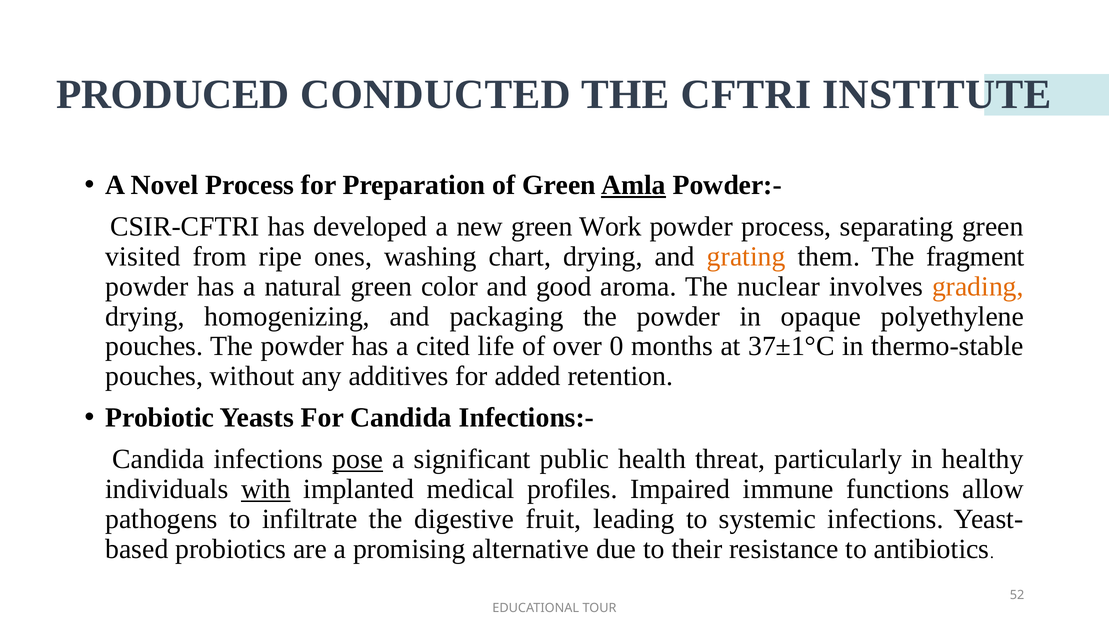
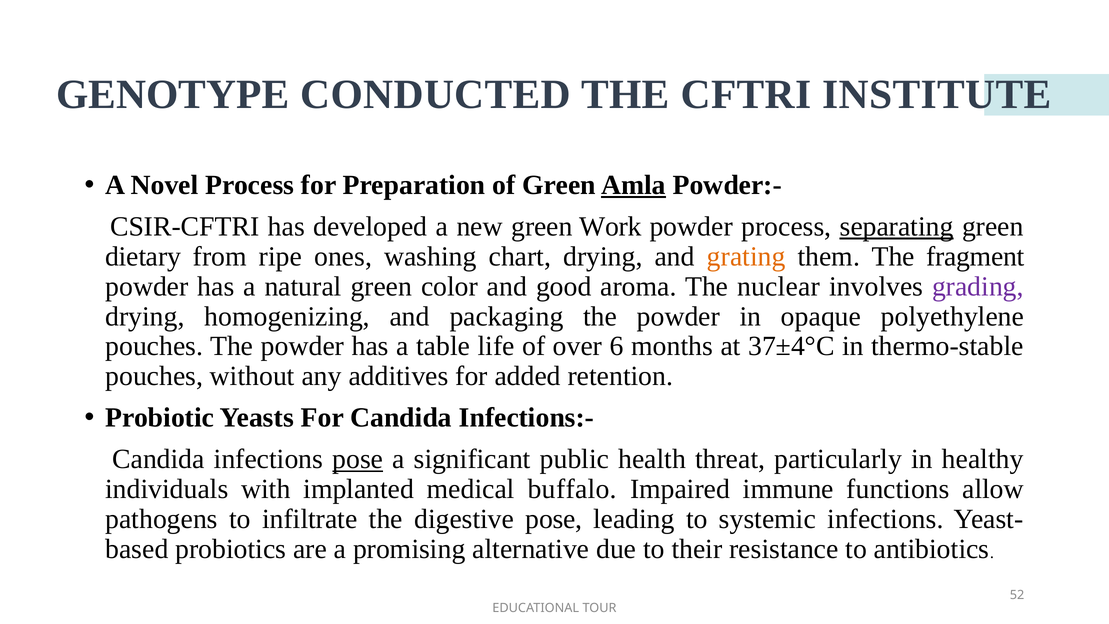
PRODUCED: PRODUCED -> GENOTYPE
separating underline: none -> present
visited: visited -> dietary
grading colour: orange -> purple
cited: cited -> table
0: 0 -> 6
37±1°C: 37±1°C -> 37±4°C
with underline: present -> none
profiles: profiles -> buffalo
digestive fruit: fruit -> pose
